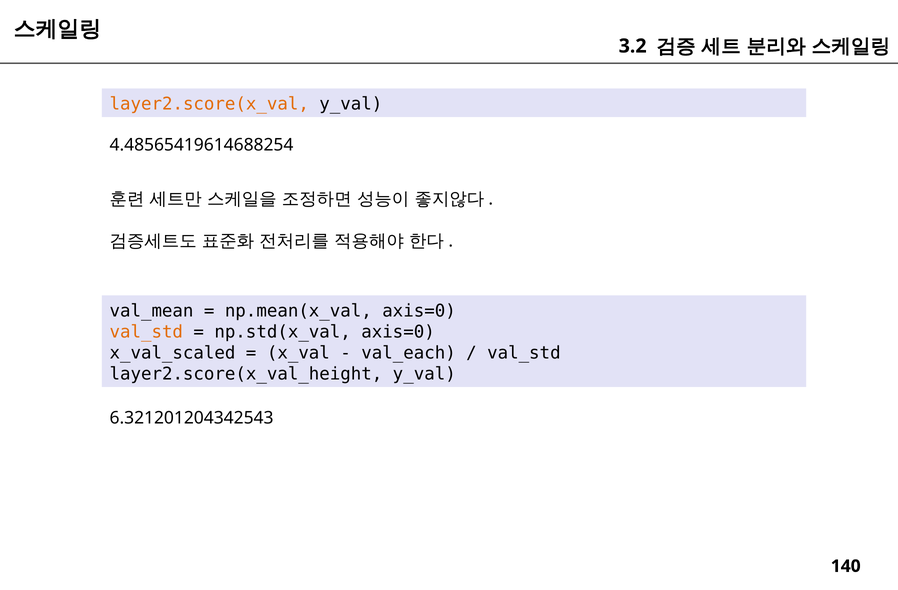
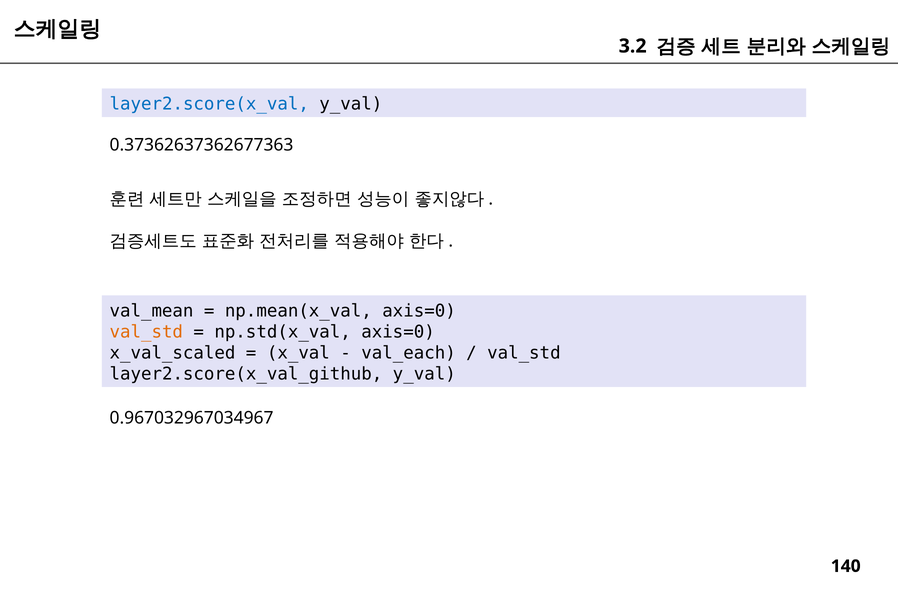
layer2.score(x_val colour: orange -> blue
4.48565419614688254: 4.48565419614688254 -> 0.37362637362677363
layer2.score(x_val_height: layer2.score(x_val_height -> layer2.score(x_val_github
6.321201204342543: 6.321201204342543 -> 0.967032967034967
